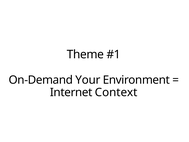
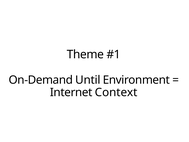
Your: Your -> Until
